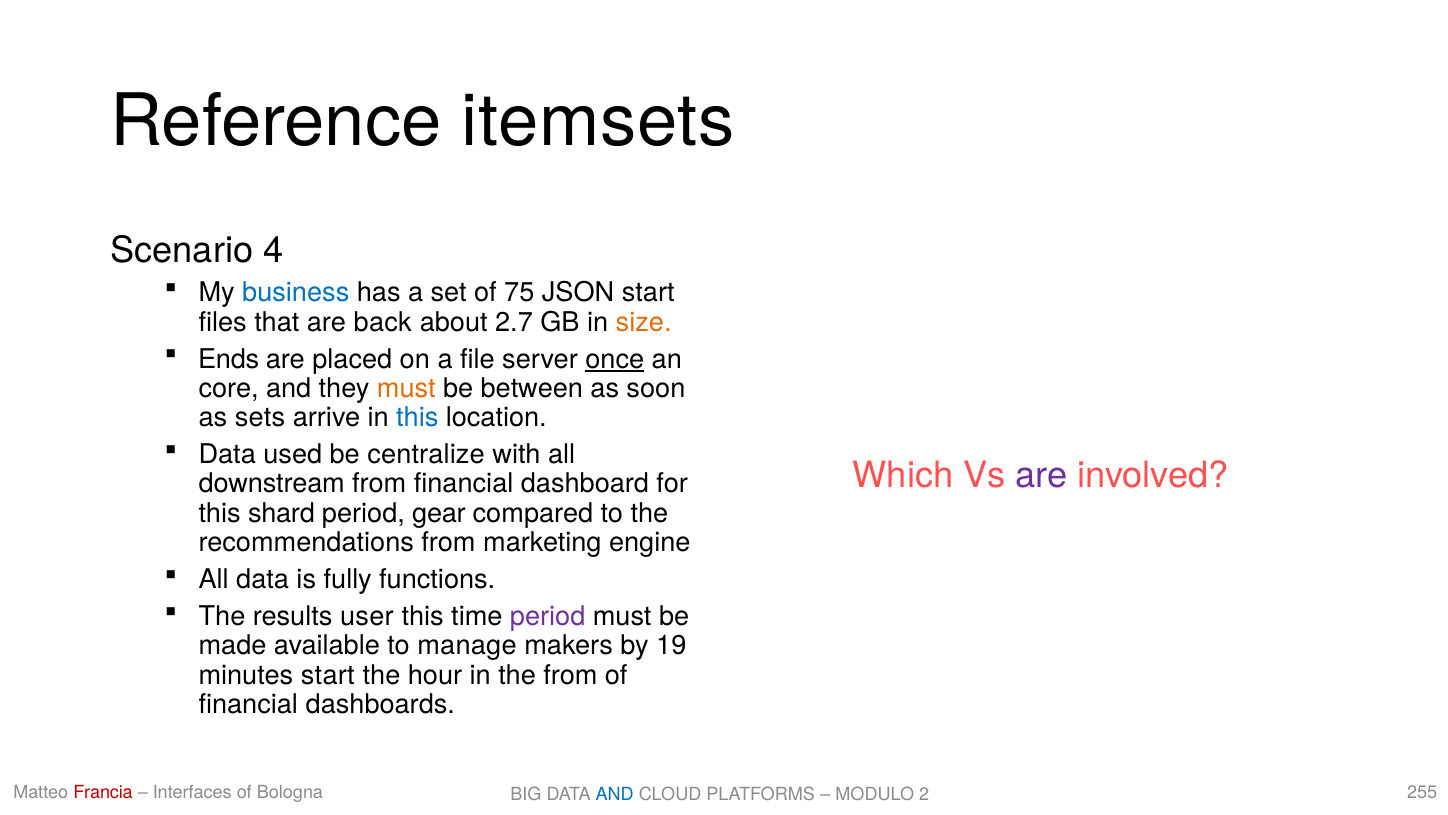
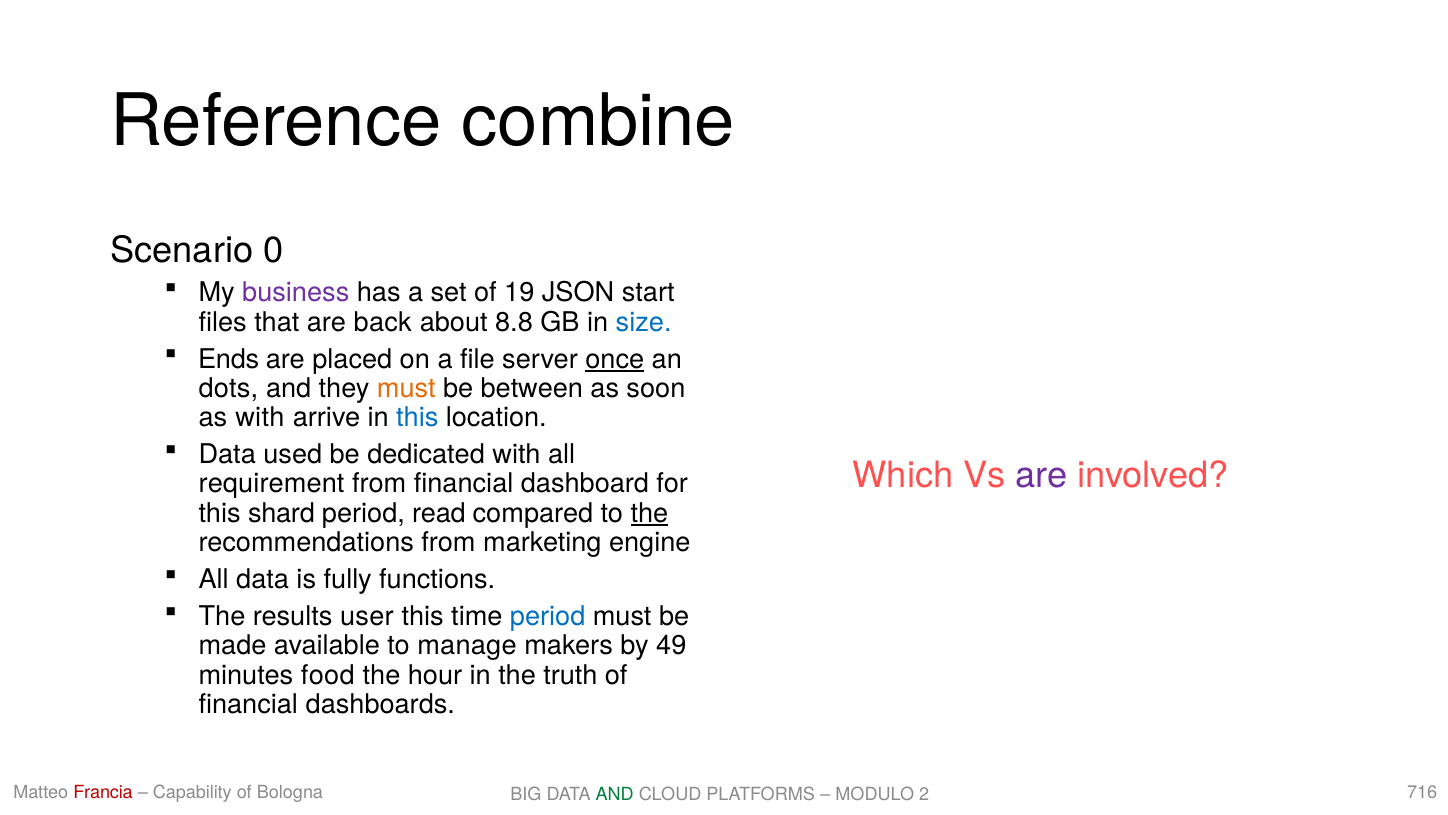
itemsets: itemsets -> combine
4: 4 -> 0
business colour: blue -> purple
75: 75 -> 19
2.7: 2.7 -> 8.8
size colour: orange -> blue
core: core -> dots
as sets: sets -> with
centralize: centralize -> dedicated
downstream: downstream -> requirement
gear: gear -> read
the at (649, 513) underline: none -> present
period at (548, 616) colour: purple -> blue
19: 19 -> 49
minutes start: start -> food
the from: from -> truth
Interfaces: Interfaces -> Capability
255: 255 -> 716
AND at (615, 794) colour: blue -> green
